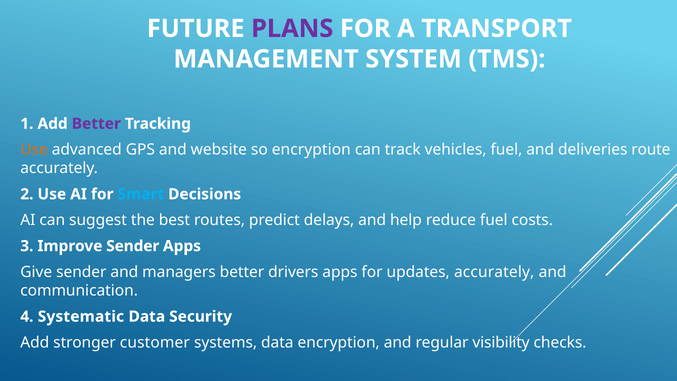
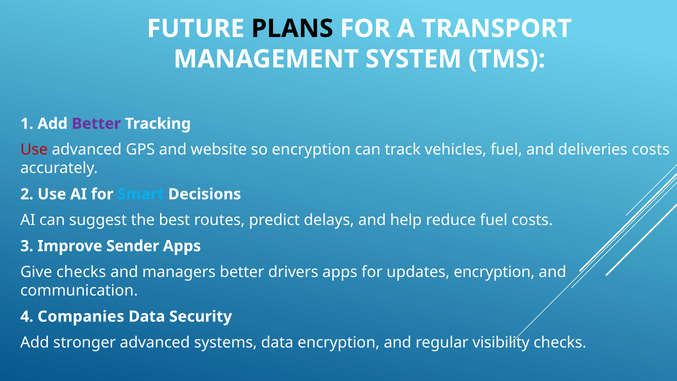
PLANS colour: purple -> black
Use at (34, 150) colour: orange -> red
deliveries route: route -> costs
Give sender: sender -> checks
updates accurately: accurately -> encryption
Systematic: Systematic -> Companies
stronger customer: customer -> advanced
